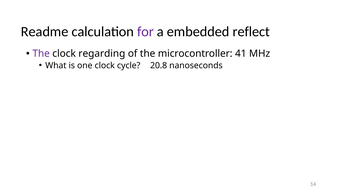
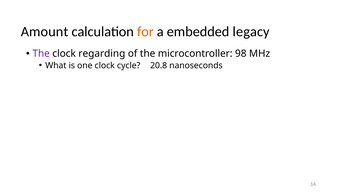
Readme: Readme -> Amount
for colour: purple -> orange
reflect: reflect -> legacy
41: 41 -> 98
